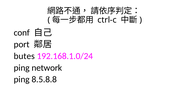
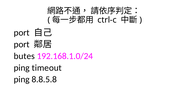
conf at (22, 33): conf -> port
network: network -> timeout
8.5.8.8: 8.5.8.8 -> 8.8.5.8
